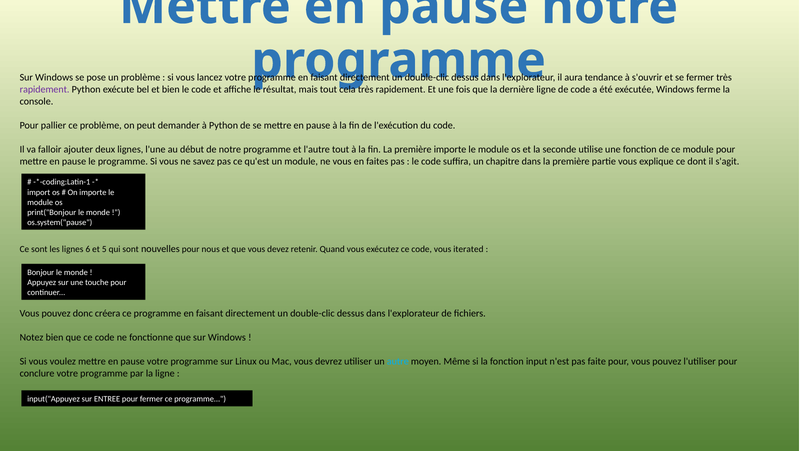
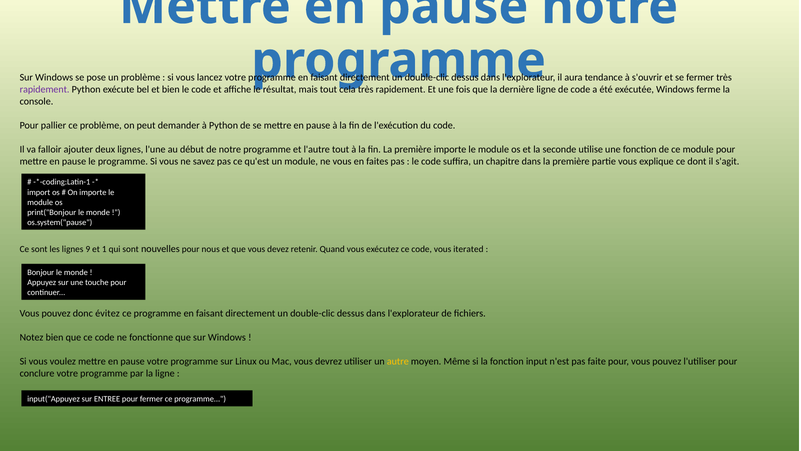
6: 6 -> 9
5: 5 -> 1
créera: créera -> évitez
autre colour: light blue -> yellow
